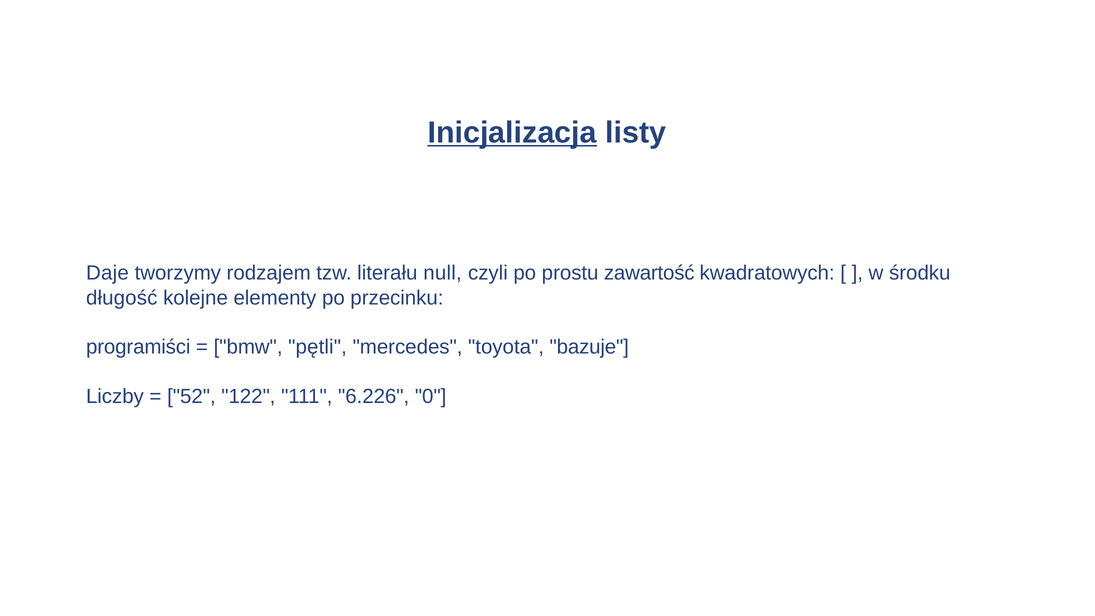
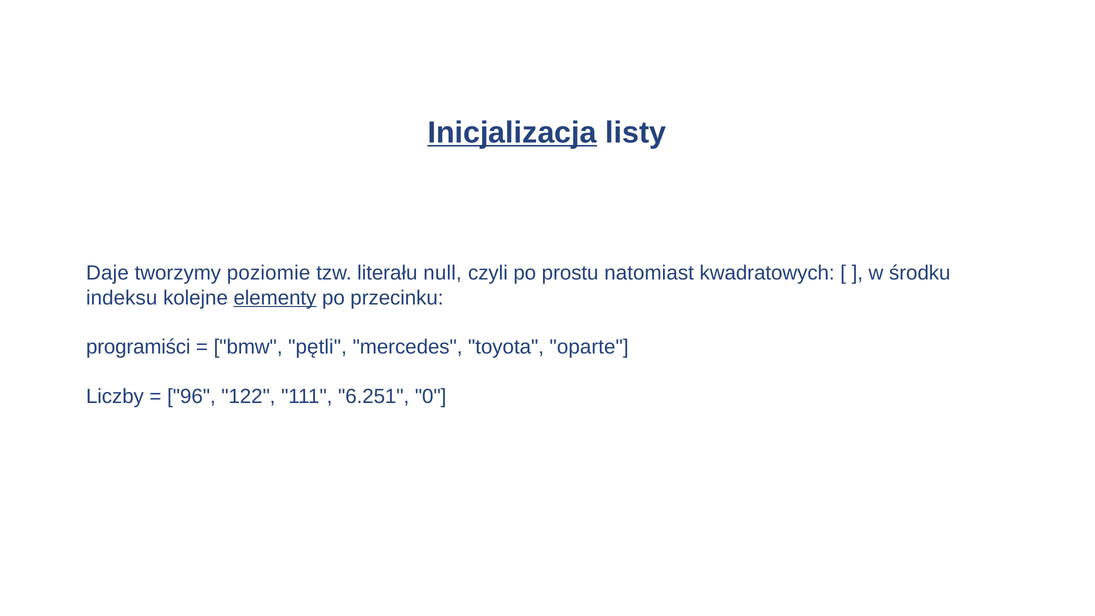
rodzajem: rodzajem -> poziomie
zawartość: zawartość -> natomiast
długość: długość -> indeksu
elementy underline: none -> present
bazuje: bazuje -> oparte
52: 52 -> 96
6.226: 6.226 -> 6.251
